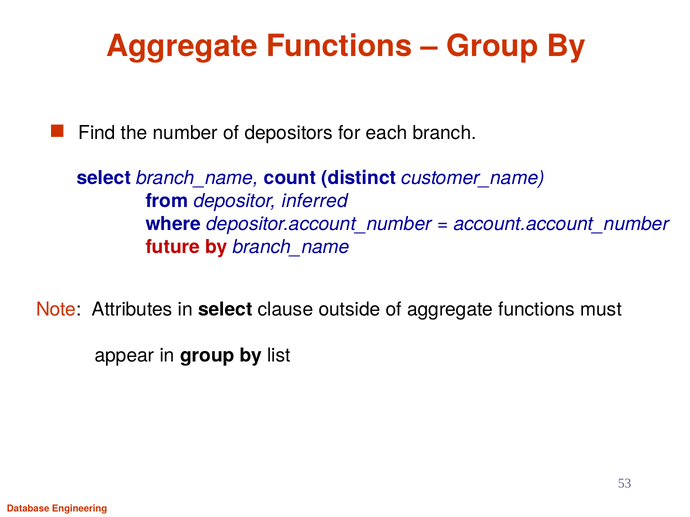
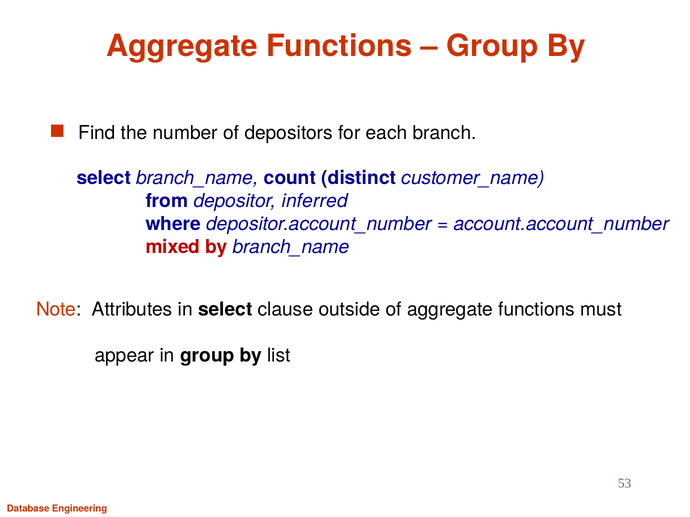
future: future -> mixed
